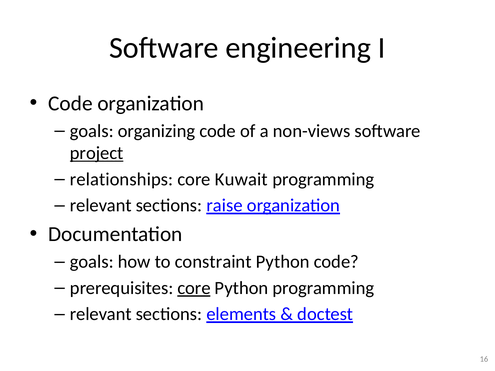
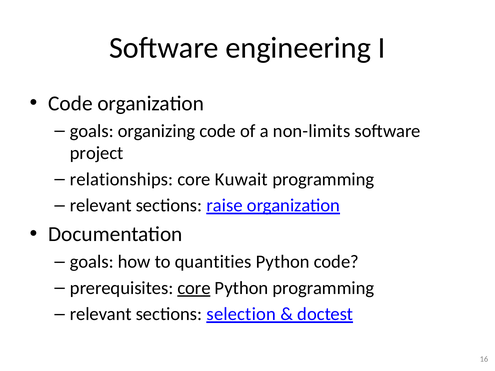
non-views: non-views -> non-limits
project underline: present -> none
constraint: constraint -> quantities
elements: elements -> selection
